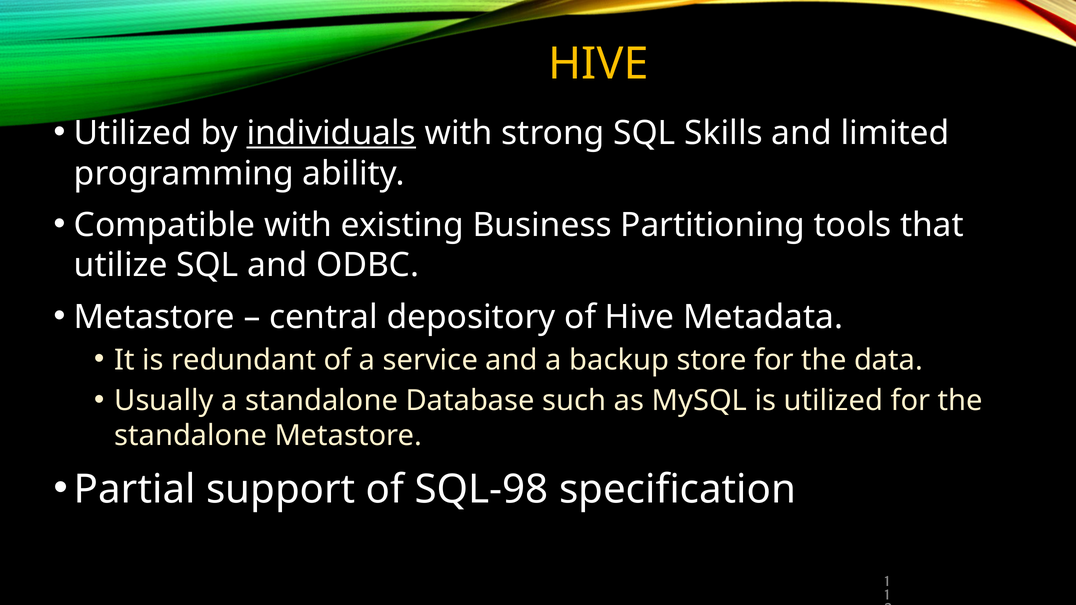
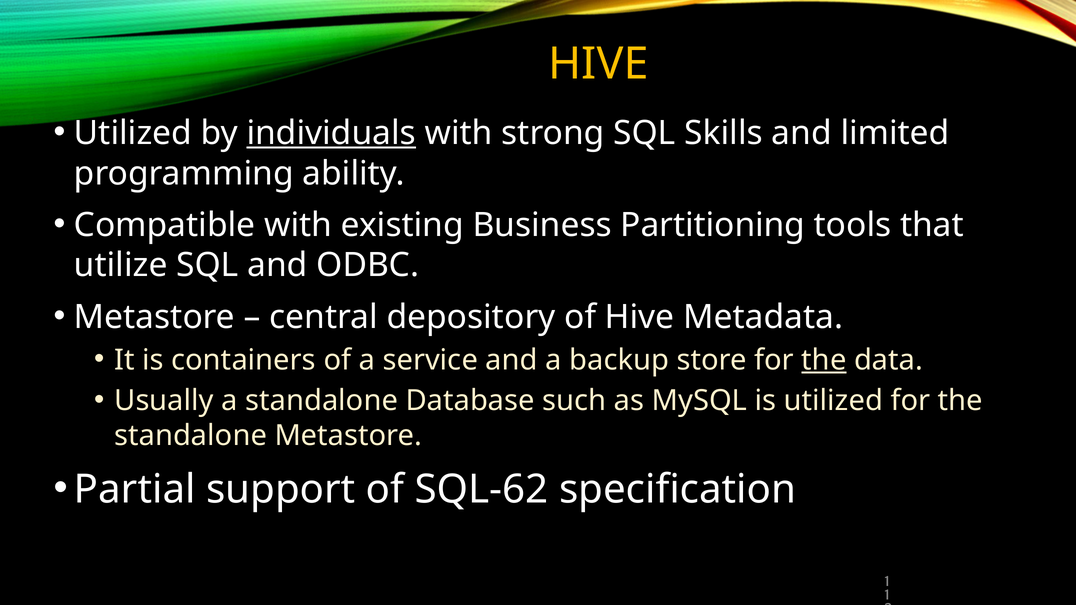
redundant: redundant -> containers
the at (824, 360) underline: none -> present
SQL-98: SQL-98 -> SQL-62
